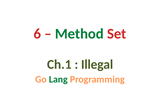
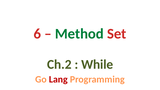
Ch.1: Ch.1 -> Ch.2
Illegal: Illegal -> While
Lang colour: green -> red
